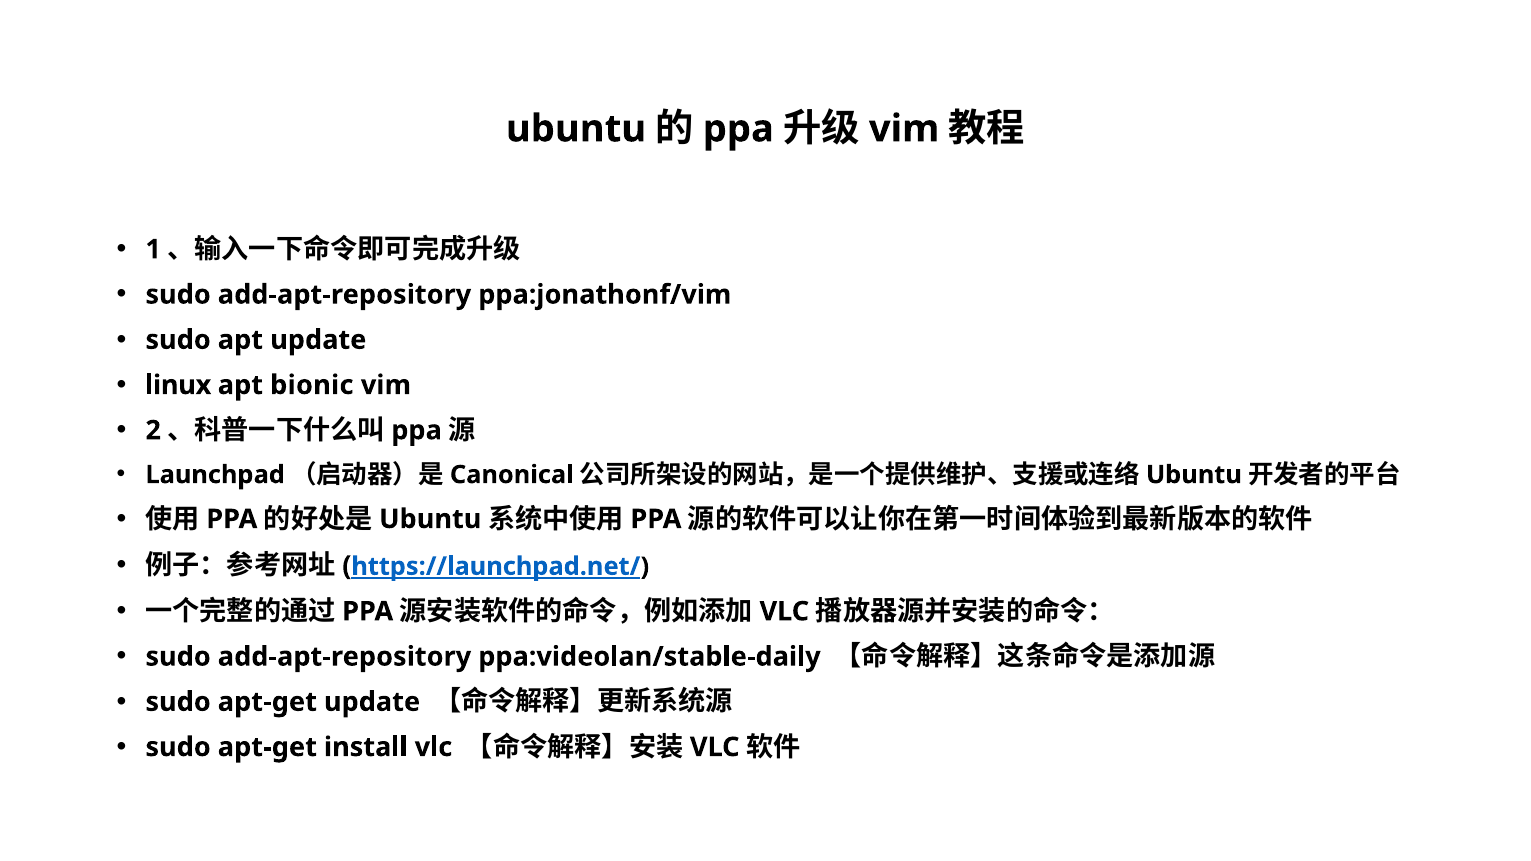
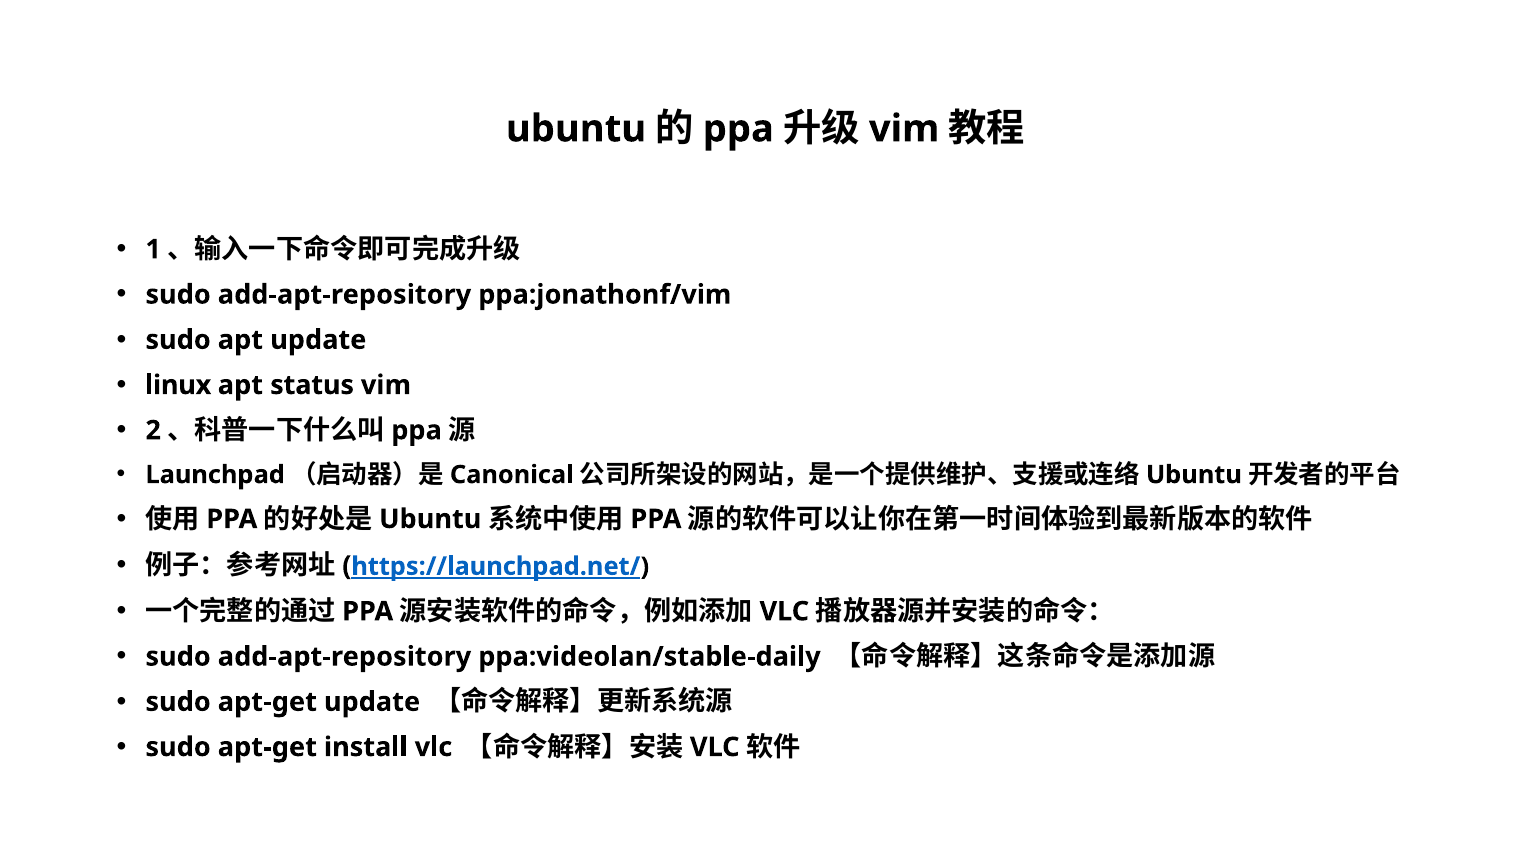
bionic: bionic -> status
